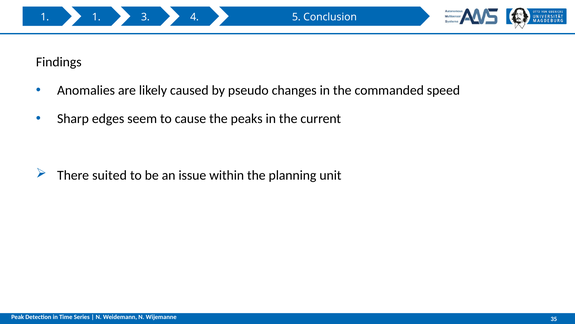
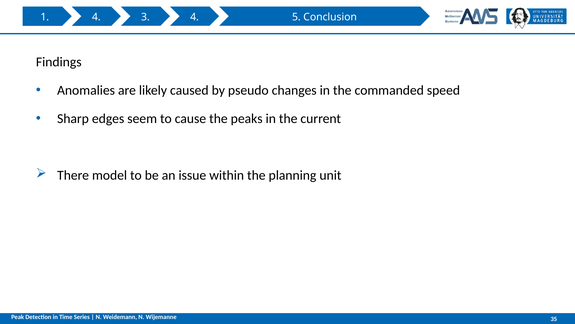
1 1: 1 -> 4
suited: suited -> model
